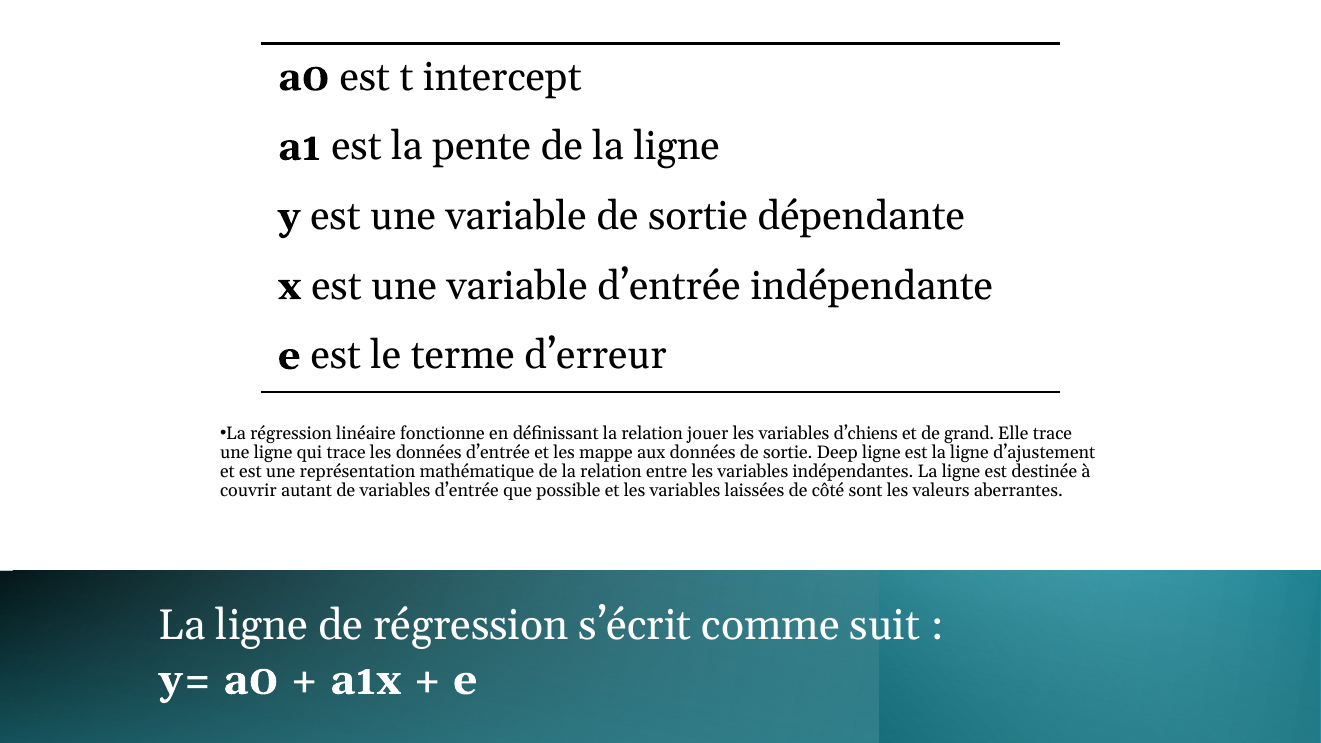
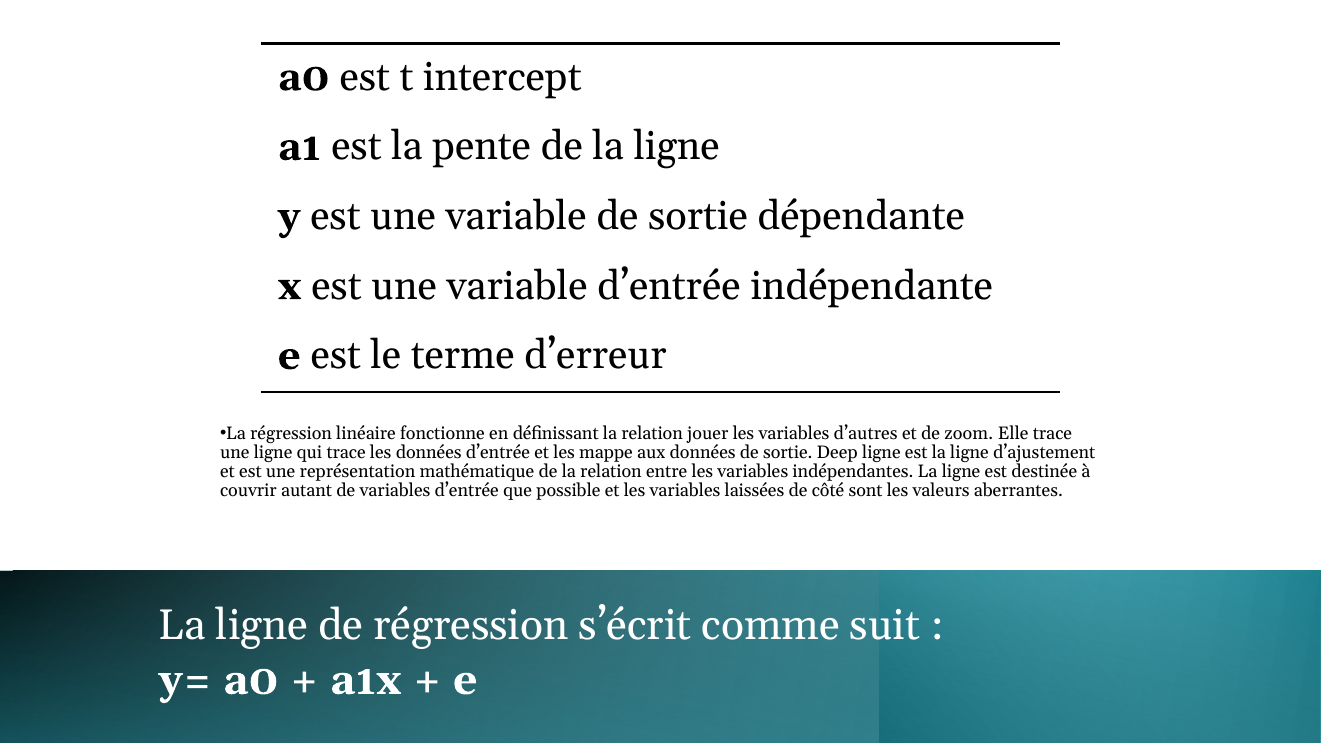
d’chiens: d’chiens -> d’autres
grand: grand -> zoom
